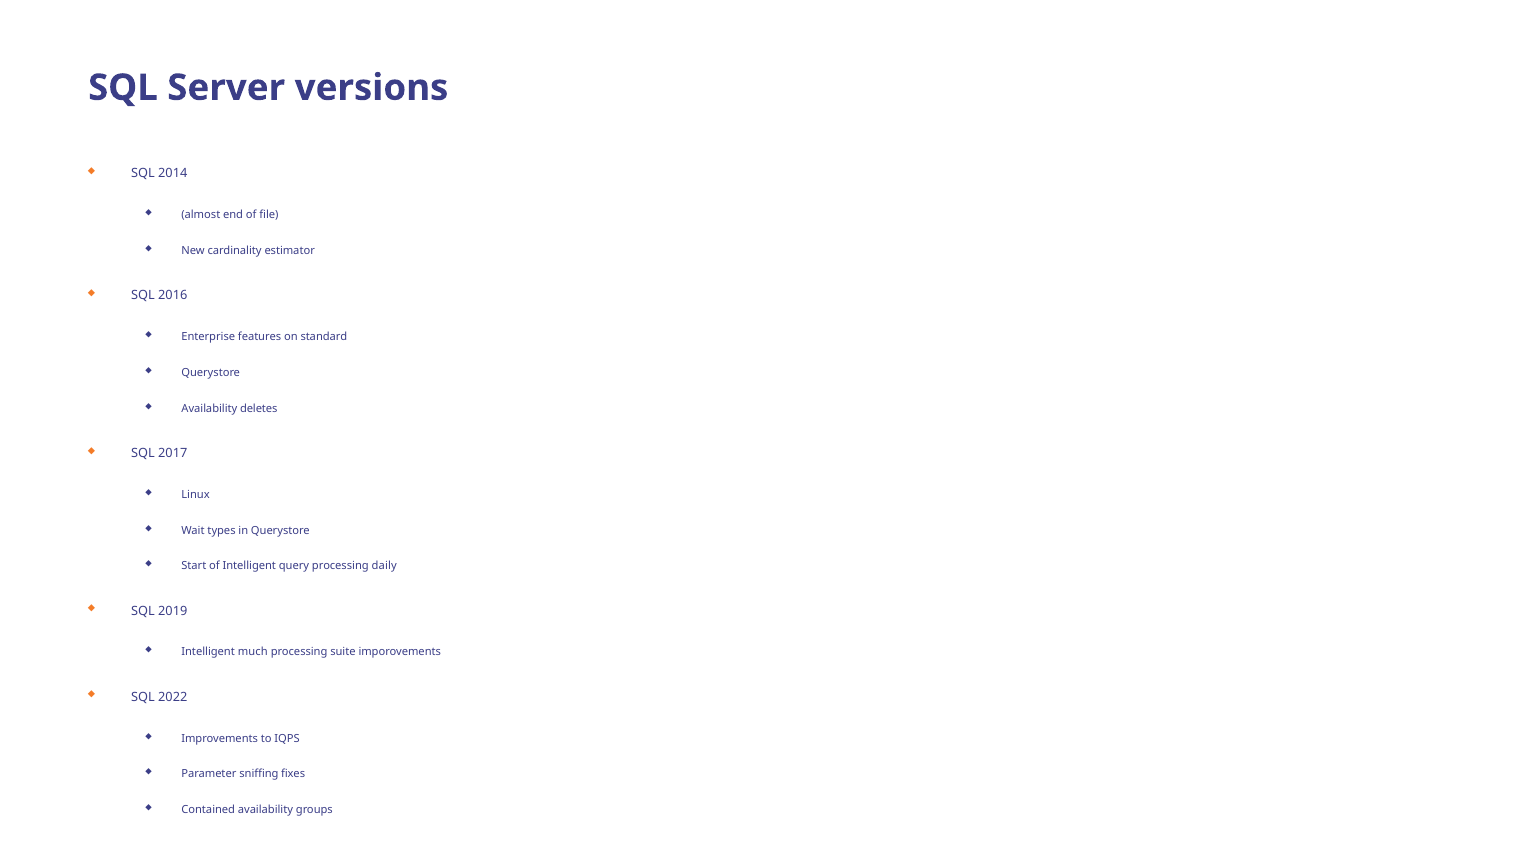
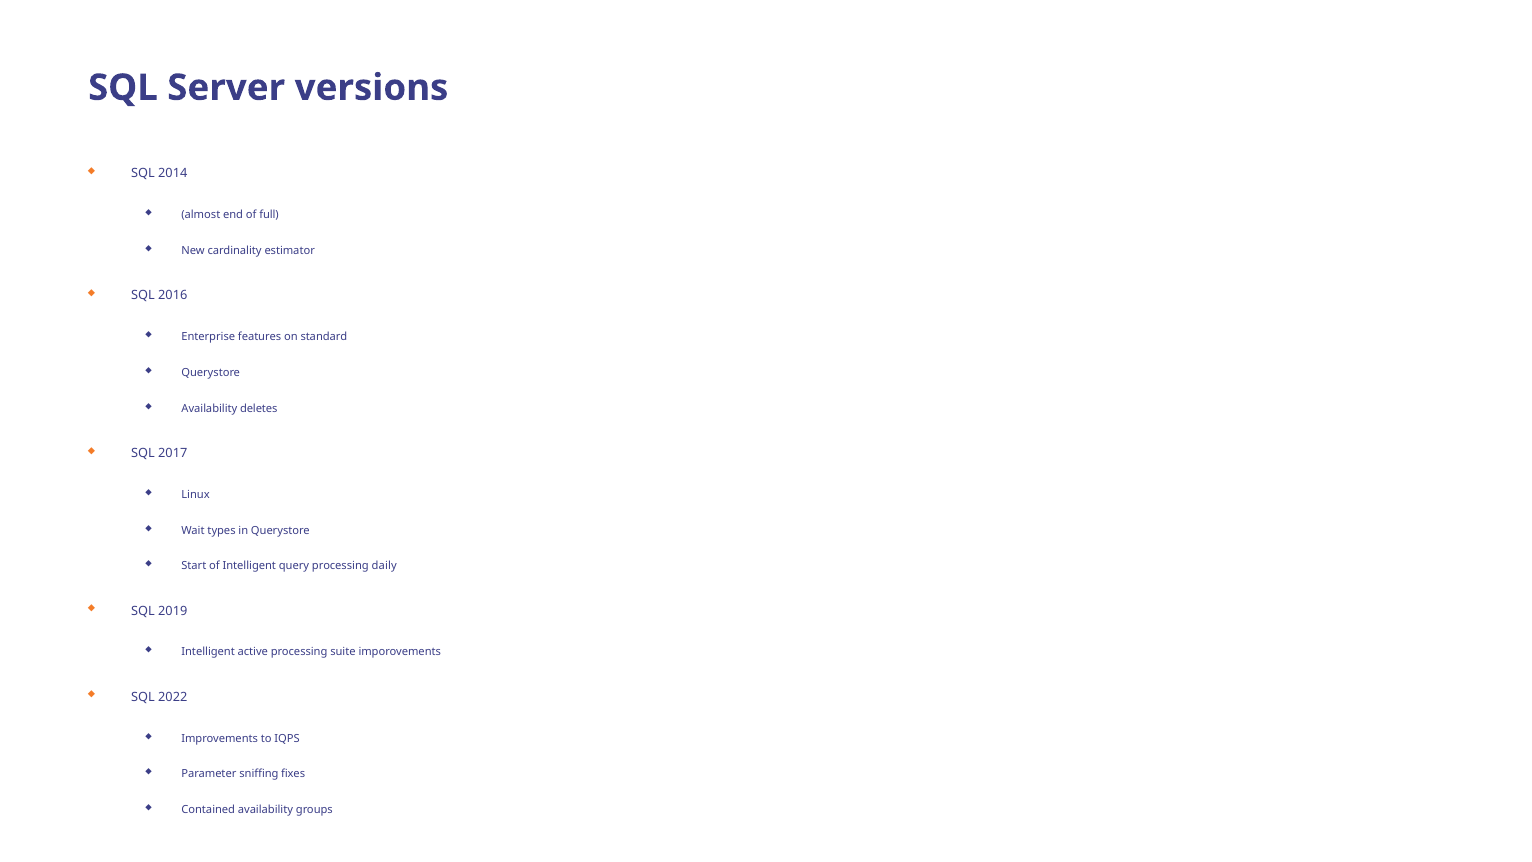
file: file -> full
much: much -> active
